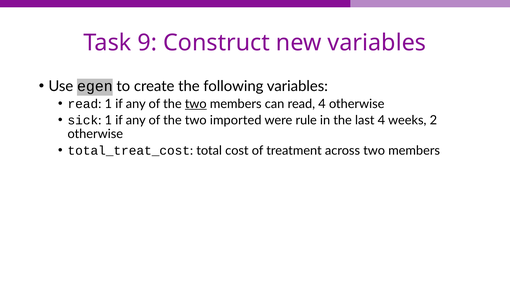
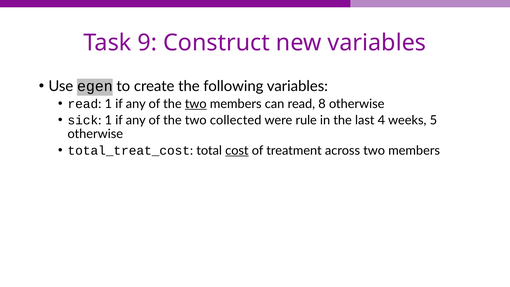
read 4: 4 -> 8
imported: imported -> collected
2: 2 -> 5
cost underline: none -> present
